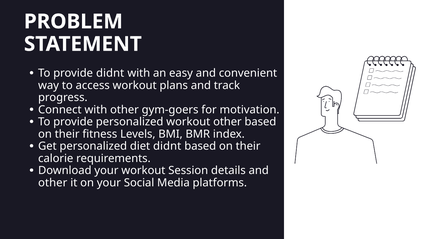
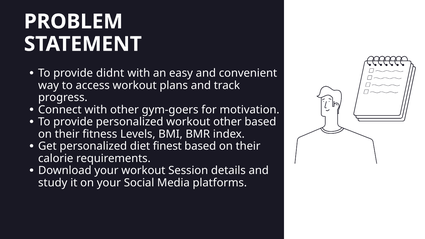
diet didnt: didnt -> finest
other at (53, 183): other -> study
